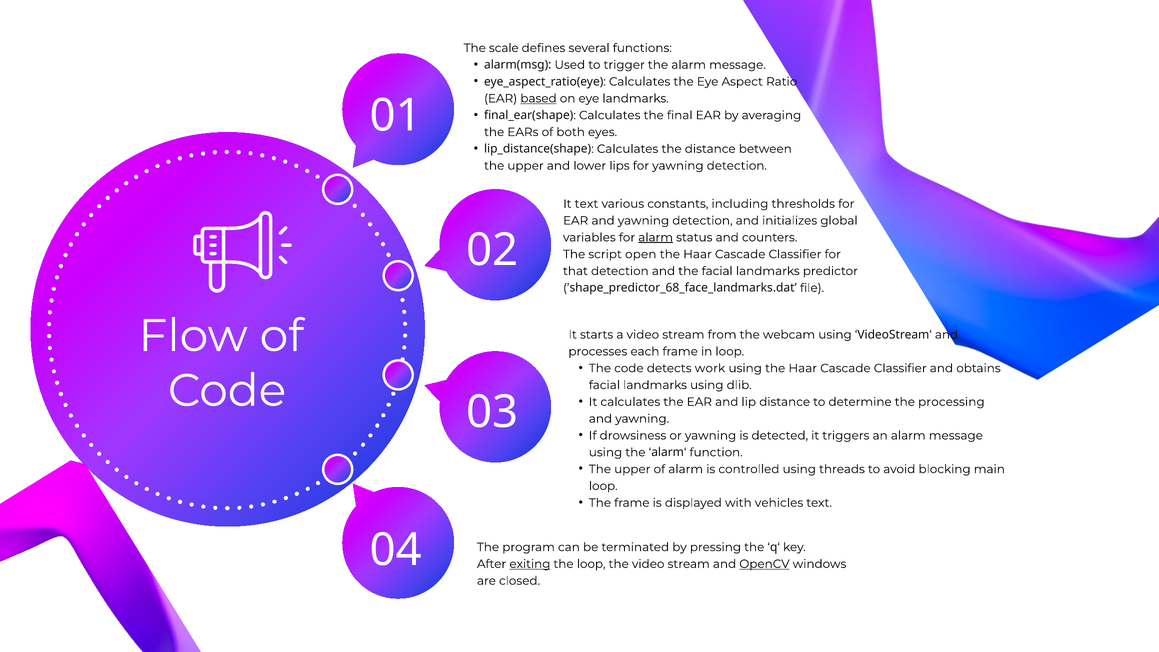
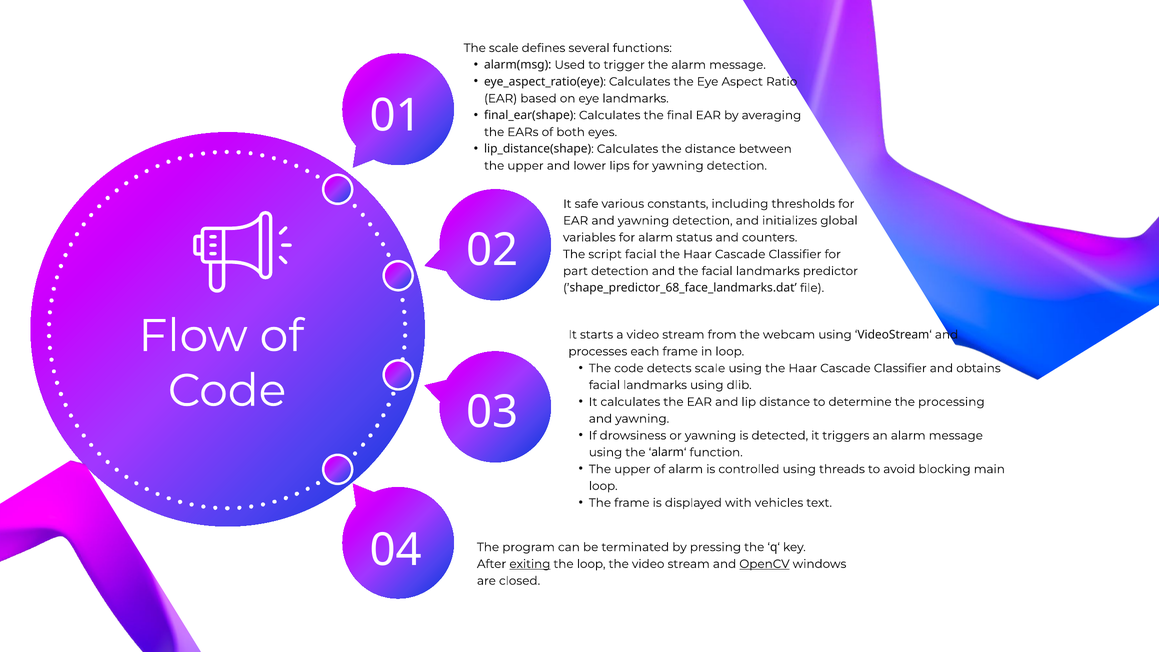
based underline: present -> none
It text: text -> safe
alarm at (656, 237) underline: present -> none
script open: open -> facial
that: that -> part
detects work: work -> scale
